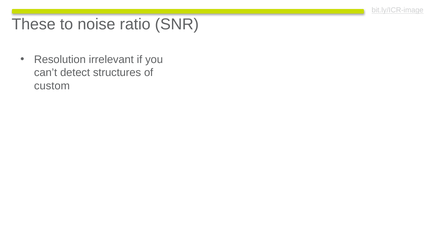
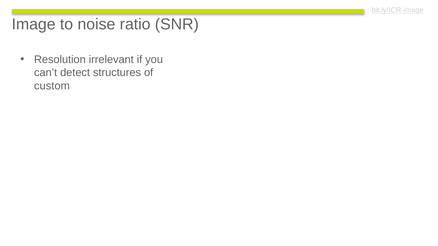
These: These -> Image
